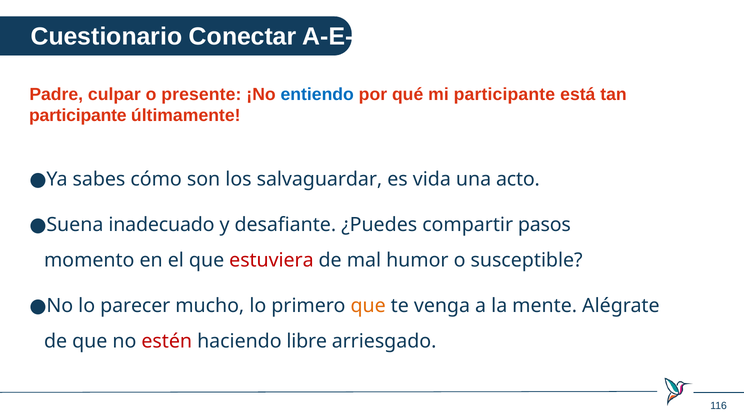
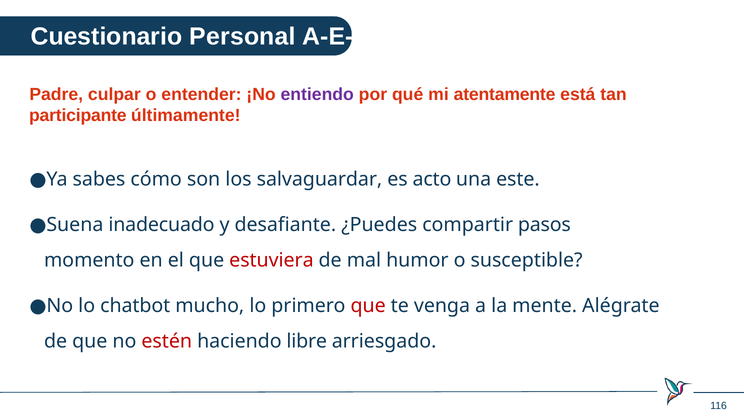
Conectar: Conectar -> Personal
presente: presente -> entender
entiendo colour: blue -> purple
mi participante: participante -> atentamente
vida: vida -> acto
acto: acto -> este
parecer: parecer -> chatbot
que at (368, 306) colour: orange -> red
